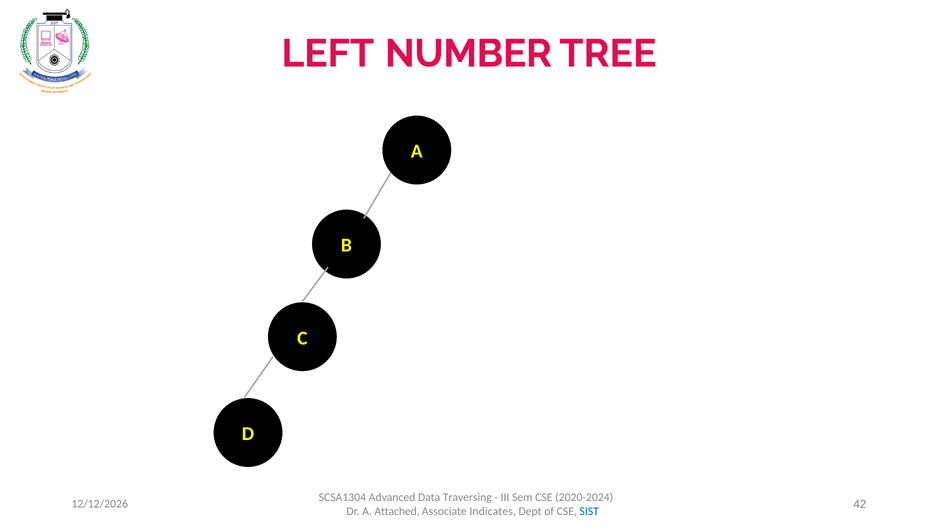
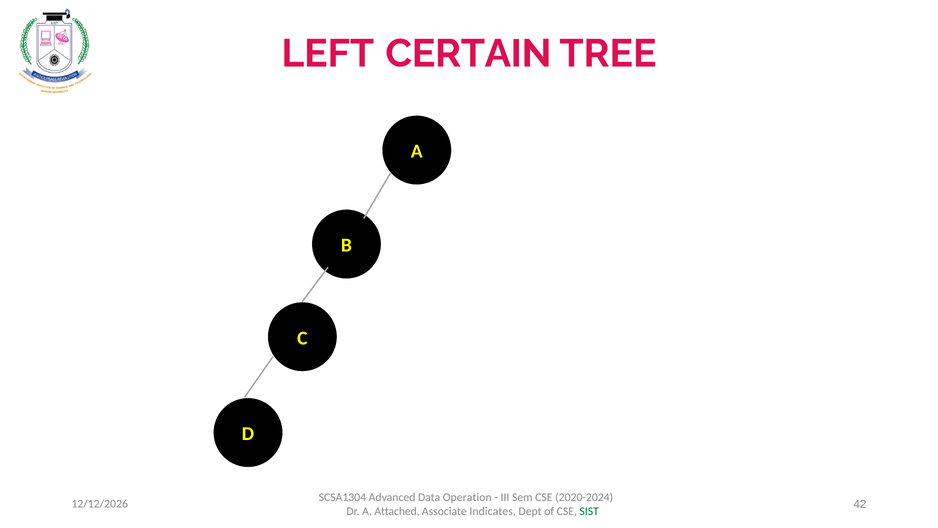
NUMBER: NUMBER -> CERTAIN
Traversing: Traversing -> Operation
SIST colour: blue -> green
